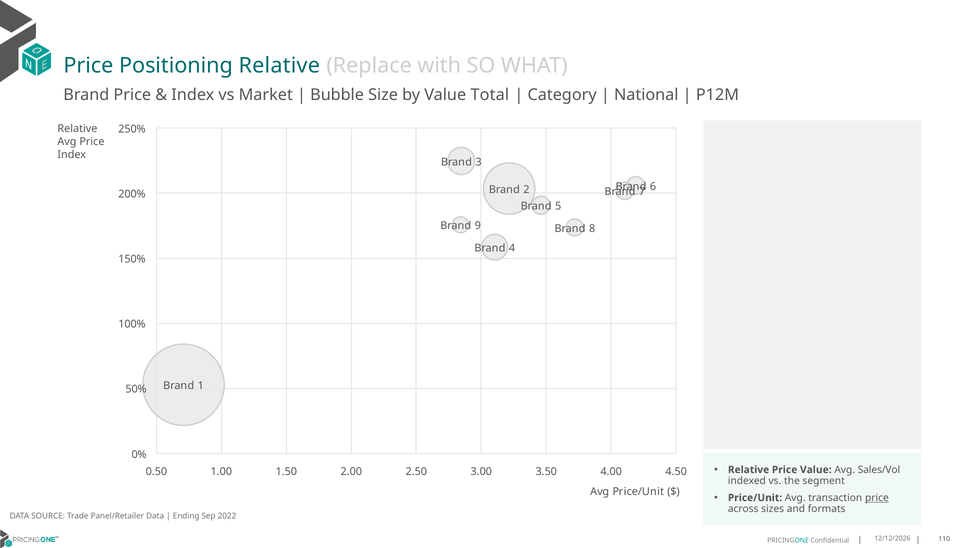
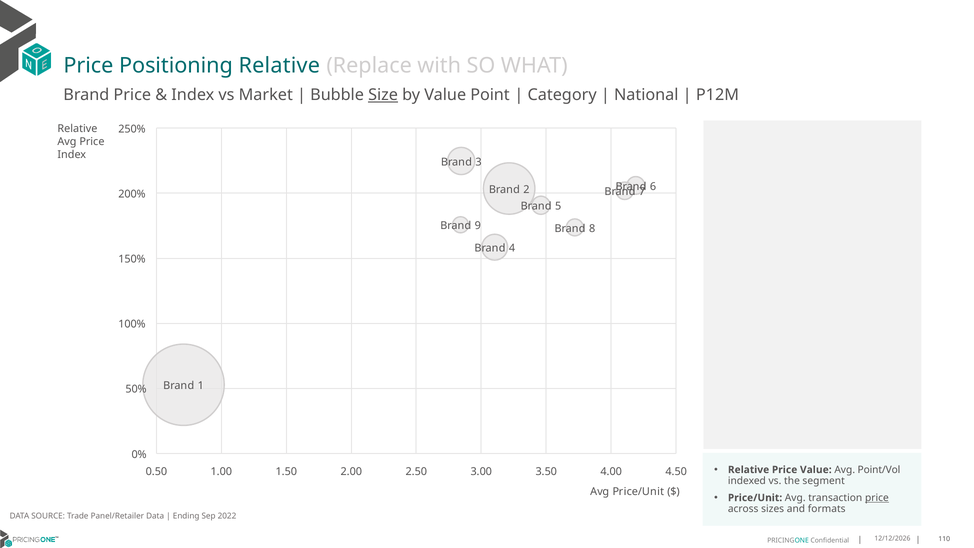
Size underline: none -> present
Total: Total -> Point
Sales/Vol: Sales/Vol -> Point/Vol
